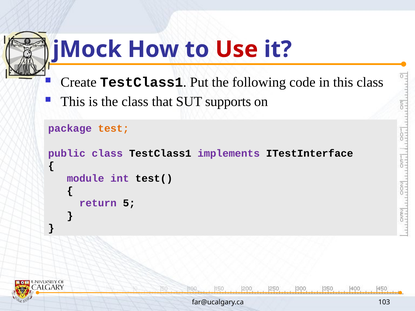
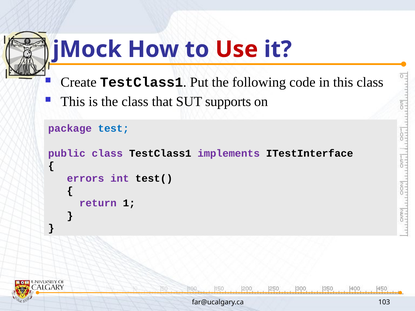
test colour: orange -> blue
module: module -> errors
5: 5 -> 1
